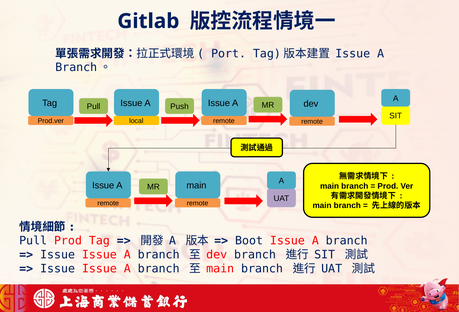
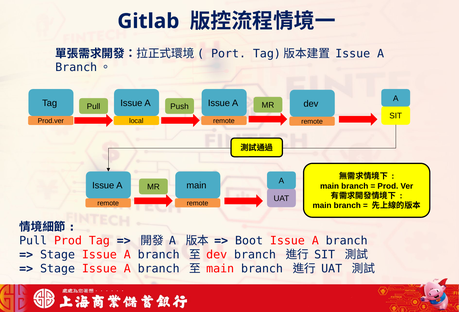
Issue at (58, 255): Issue -> Stage
Issue at (58, 269): Issue -> Stage
